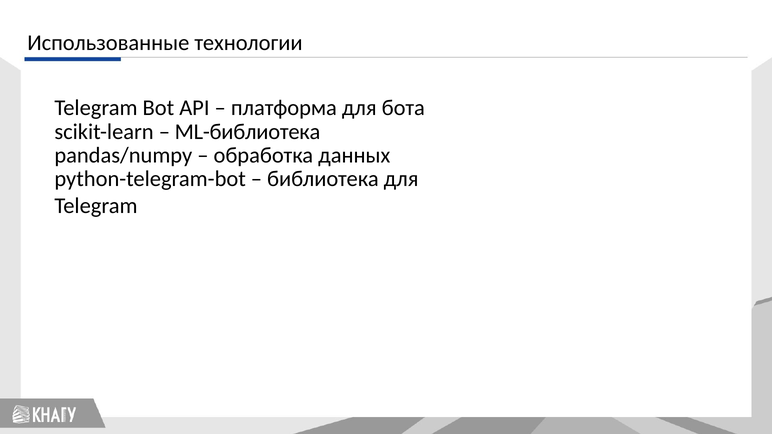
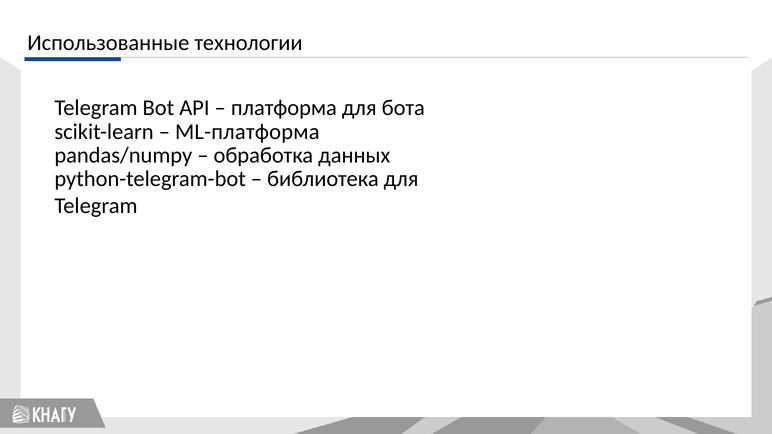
ML-библиотека: ML-библиотека -> ML-платформа
